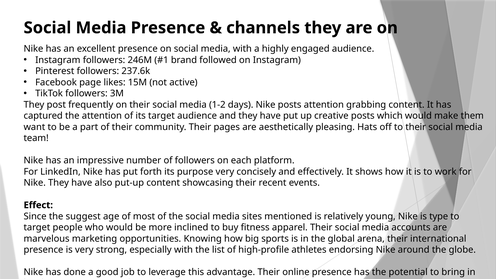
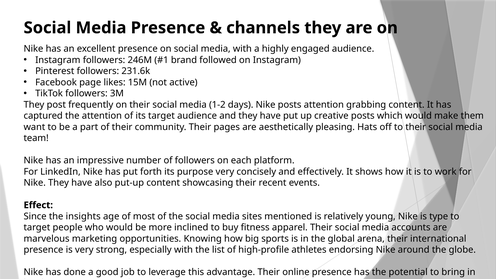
237.6k: 237.6k -> 231.6k
suggest: suggest -> insights
